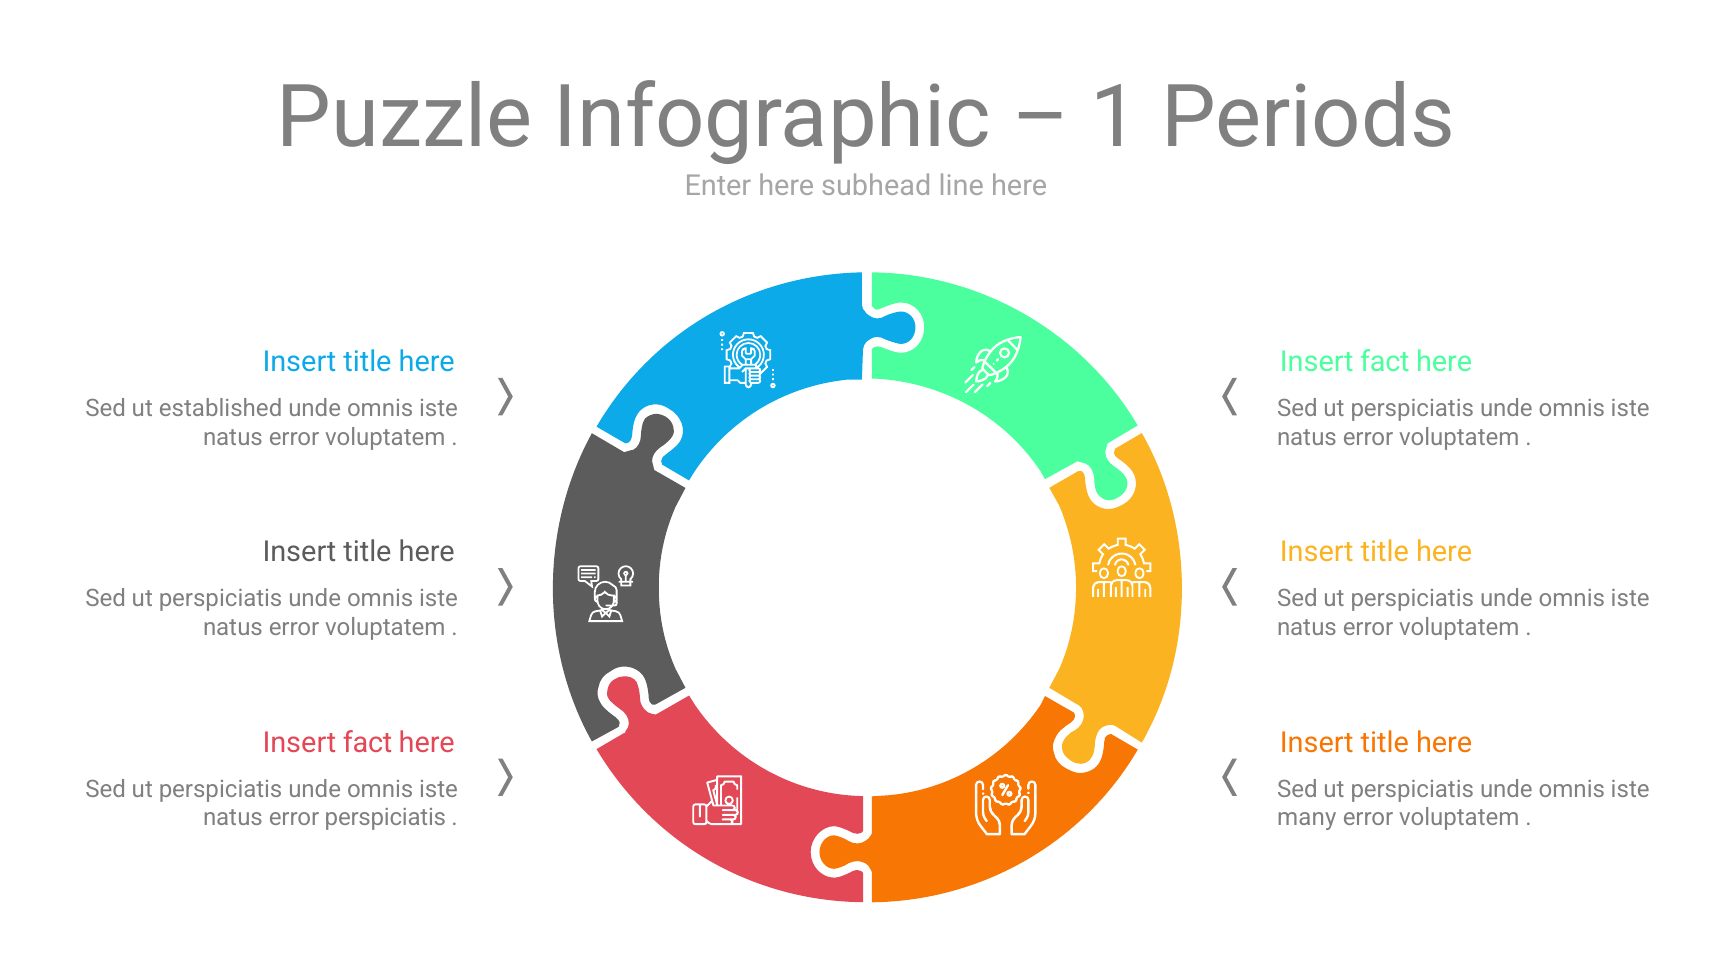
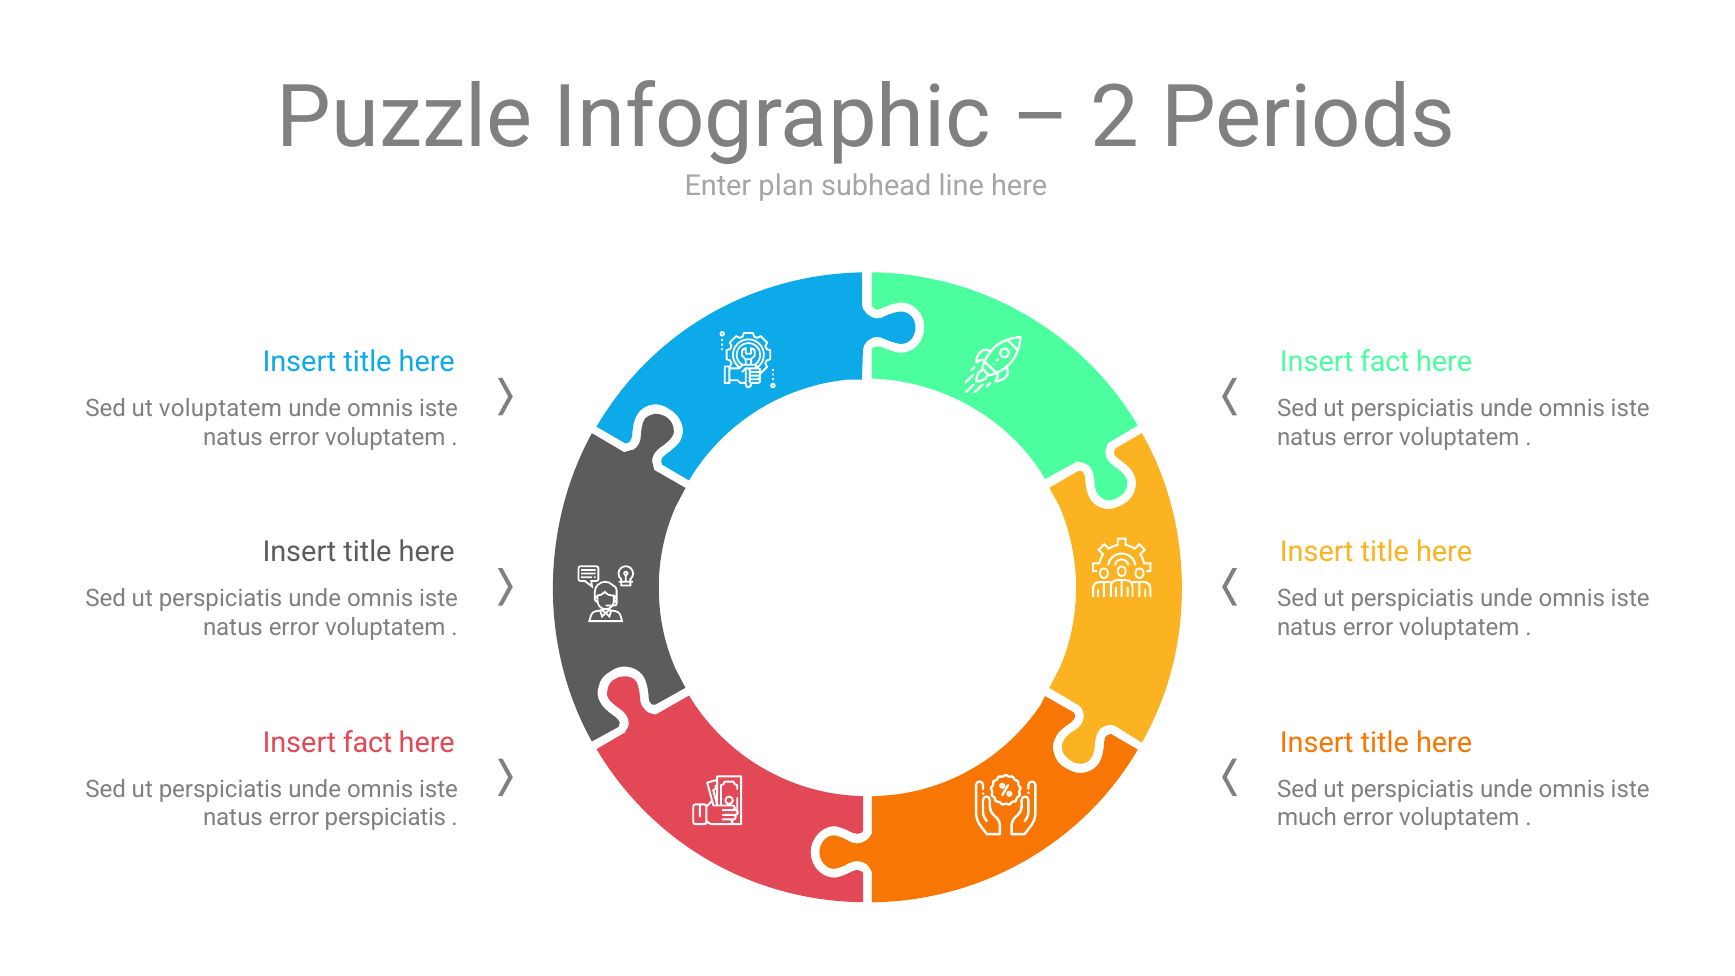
1: 1 -> 2
Enter here: here -> plan
ut established: established -> voluptatem
many: many -> much
